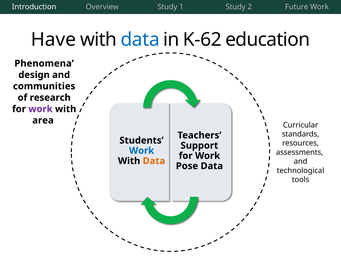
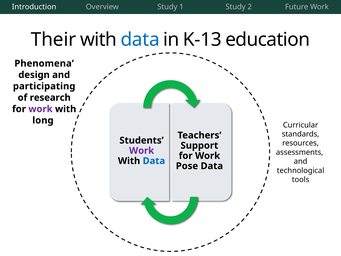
Have: Have -> Their
K-62: K-62 -> K-13
communities: communities -> participating
area: area -> long
Work at (142, 151) colour: blue -> purple
Data at (154, 161) colour: orange -> blue
